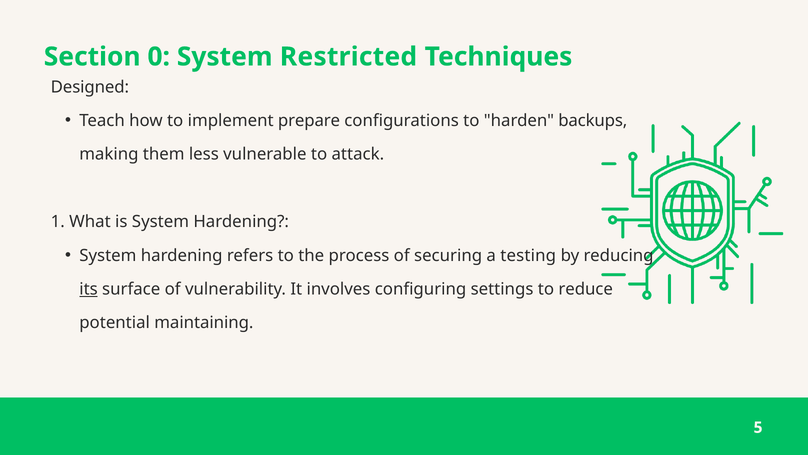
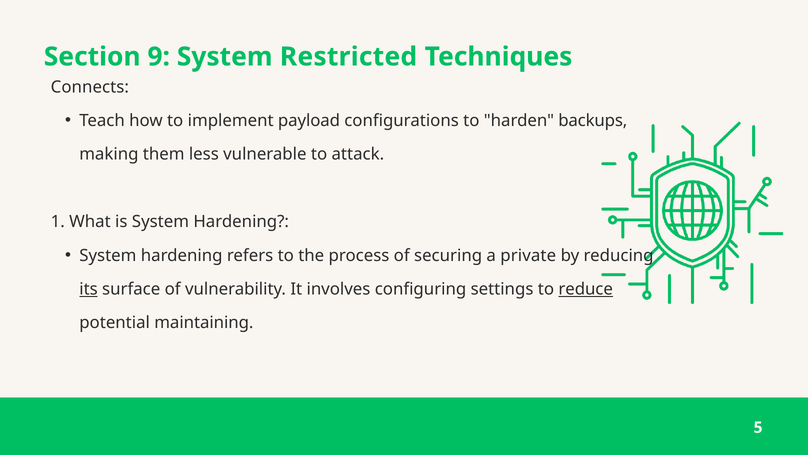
0: 0 -> 9
Designed: Designed -> Connects
prepare: prepare -> payload
testing: testing -> private
reduce underline: none -> present
